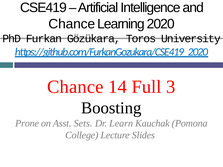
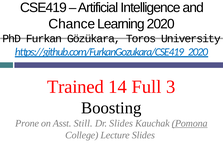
Chance at (75, 87): Chance -> Trained
Sets: Sets -> Still
Dr Learn: Learn -> Slides
Pomona underline: none -> present
